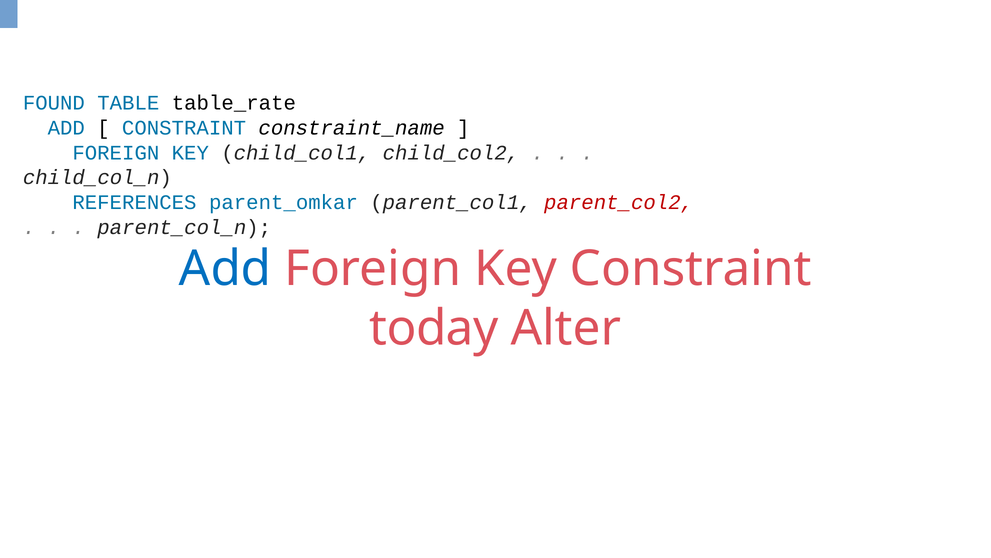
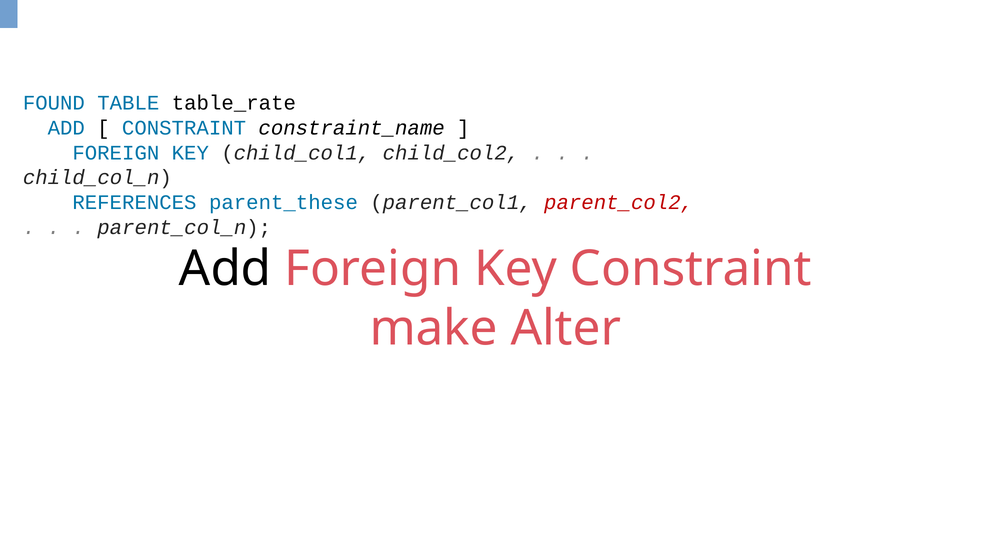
parent_omkar: parent_omkar -> parent_these
Add at (225, 269) colour: blue -> black
today: today -> make
